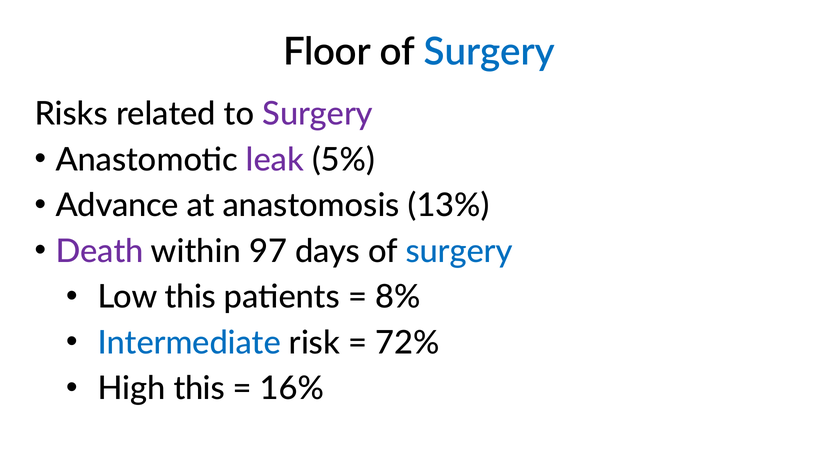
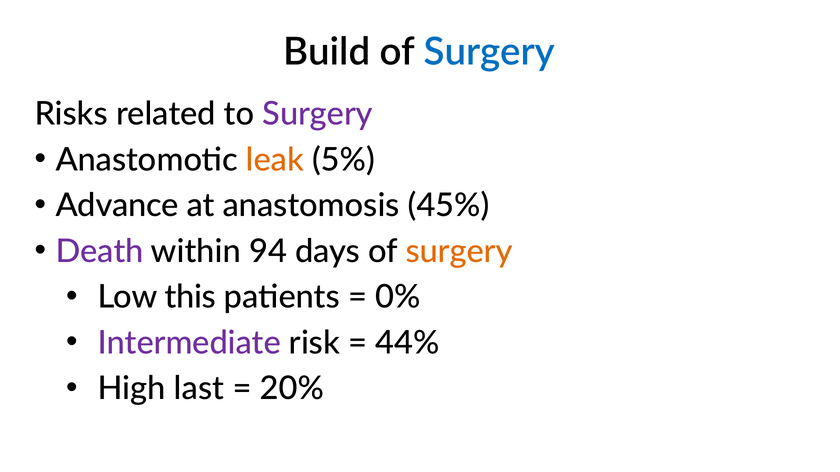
Floor: Floor -> Build
leak colour: purple -> orange
13%: 13% -> 45%
97: 97 -> 94
surgery at (459, 252) colour: blue -> orange
8%: 8% -> 0%
Intermediate colour: blue -> purple
72%: 72% -> 44%
High this: this -> last
16%: 16% -> 20%
